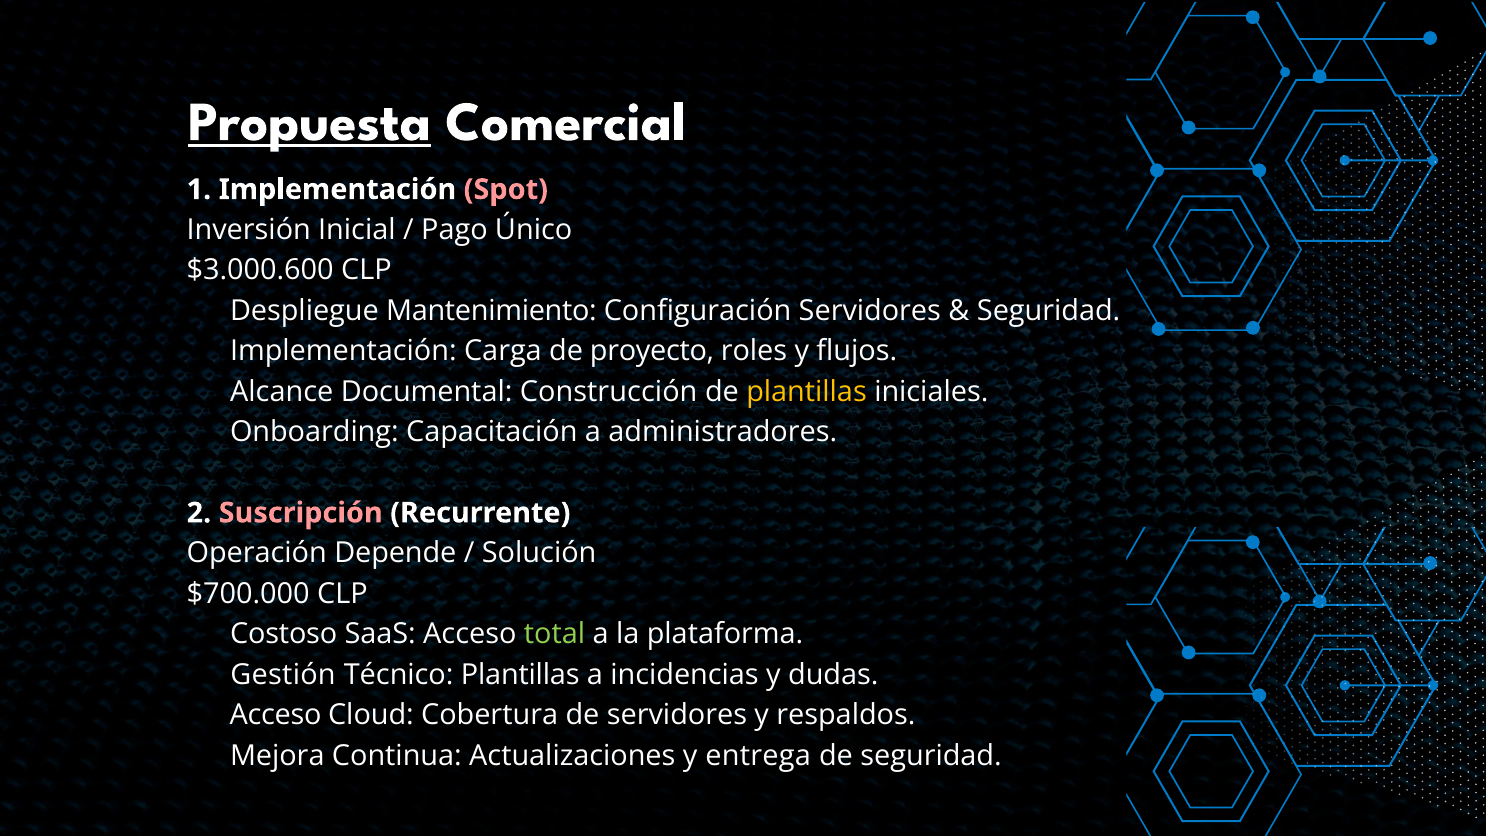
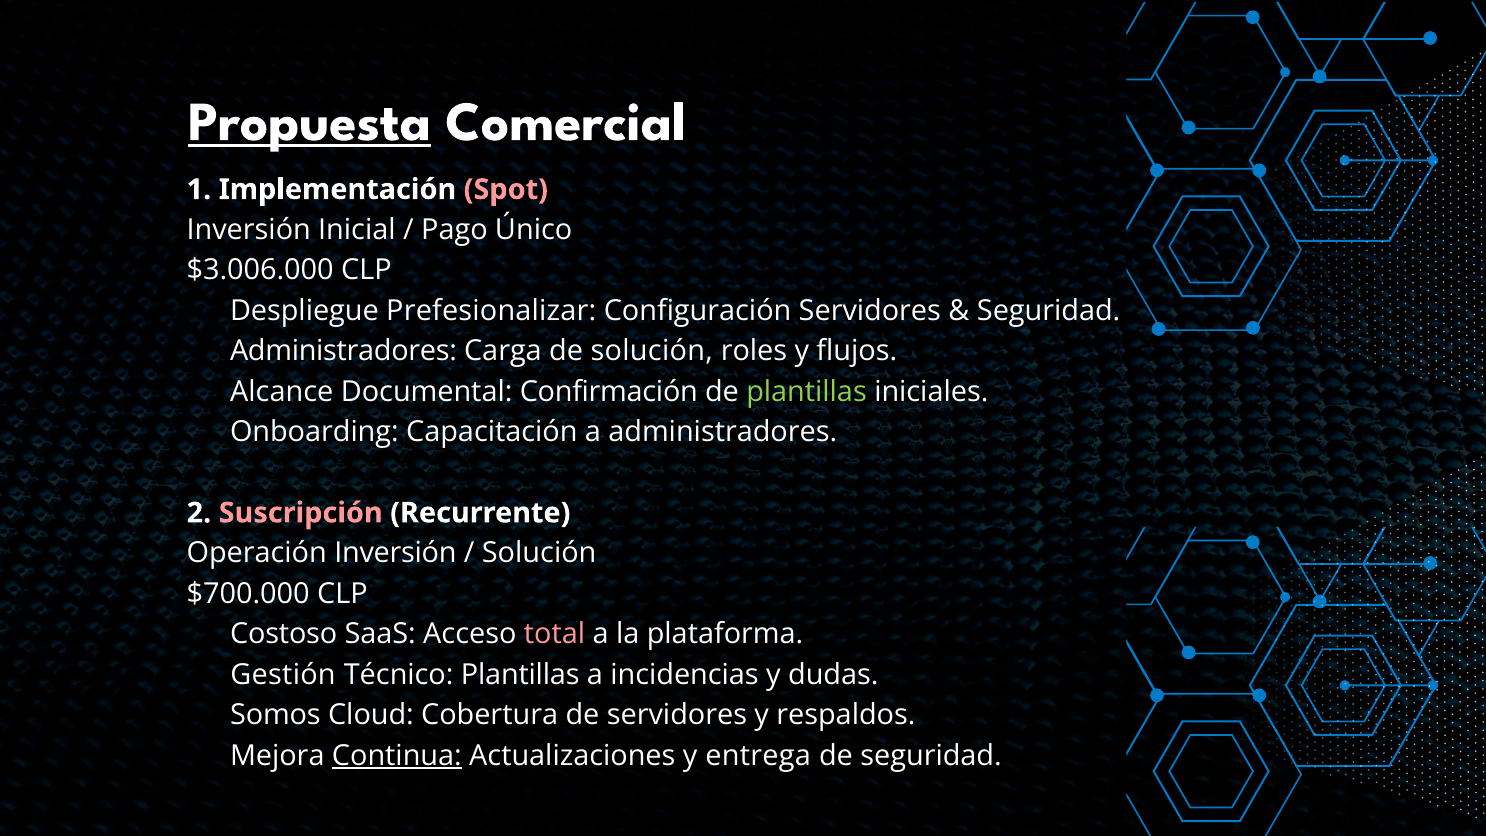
$3.000.600: $3.000.600 -> $3.006.000
Mantenimiento: Mantenimiento -> Prefesionalizar
Implementación at (343, 351): Implementación -> Administradores
de proyecto: proyecto -> solución
Construcción: Construcción -> Confirmación
plantillas at (807, 392) colour: yellow -> light green
Operación Depende: Depende -> Inversión
total colour: light green -> pink
Acceso at (275, 715): Acceso -> Somos
Continua underline: none -> present
